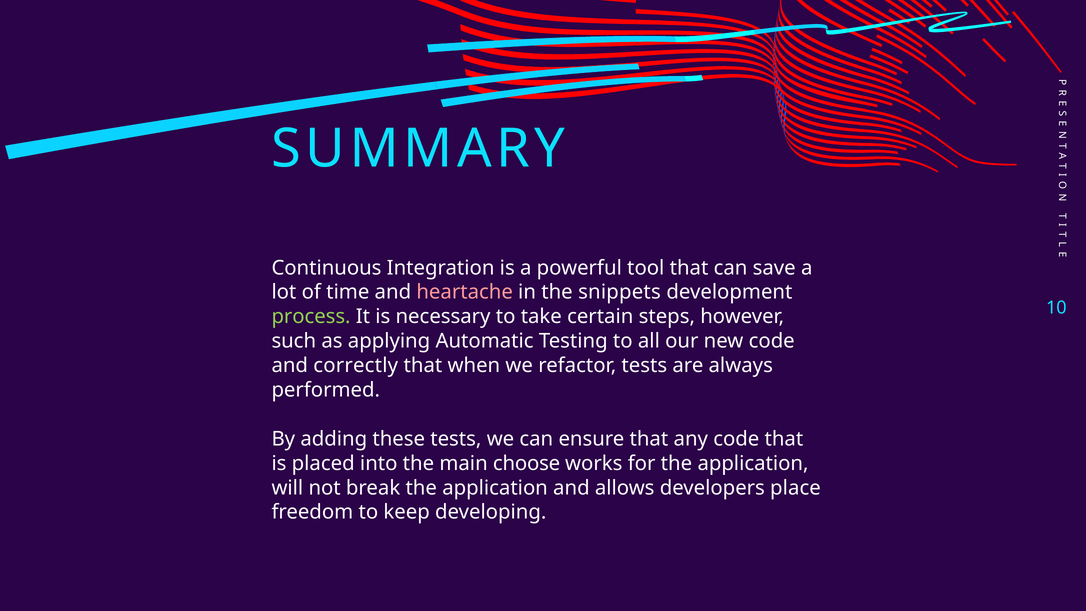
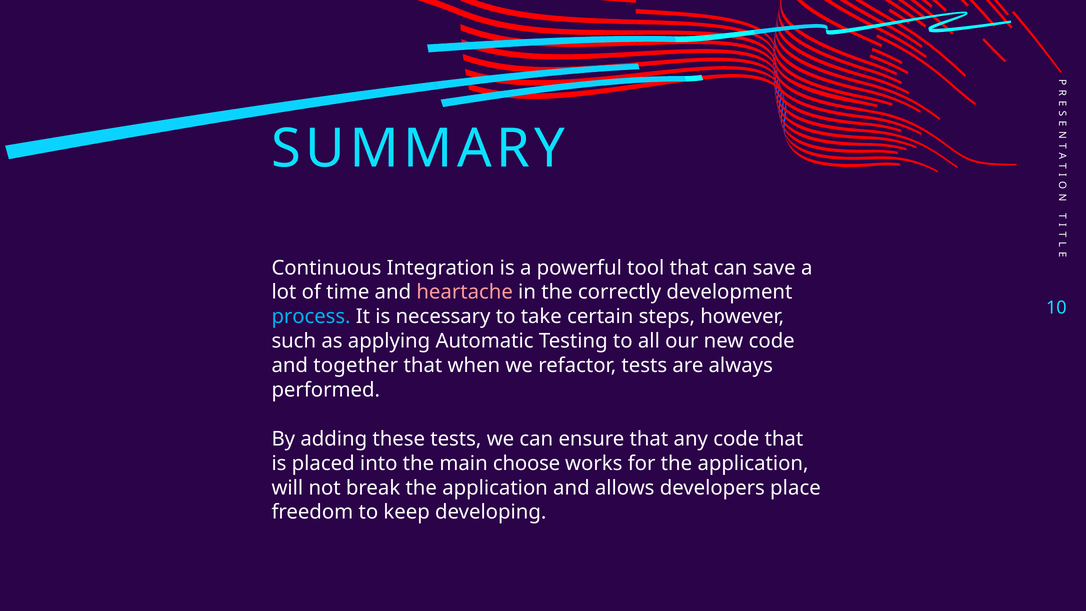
snippets: snippets -> correctly
process colour: light green -> light blue
correctly: correctly -> together
